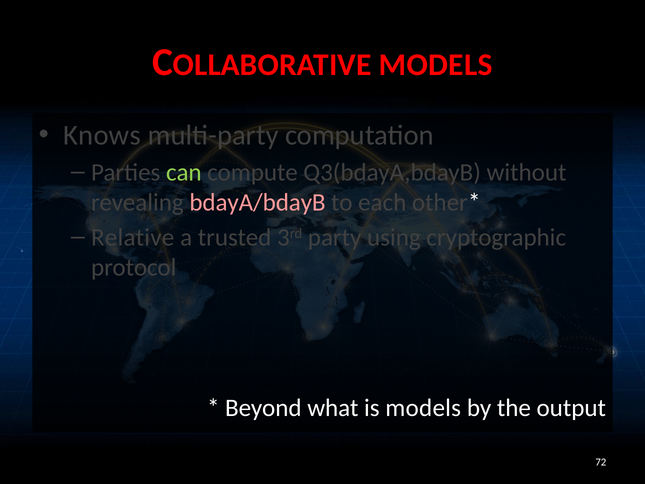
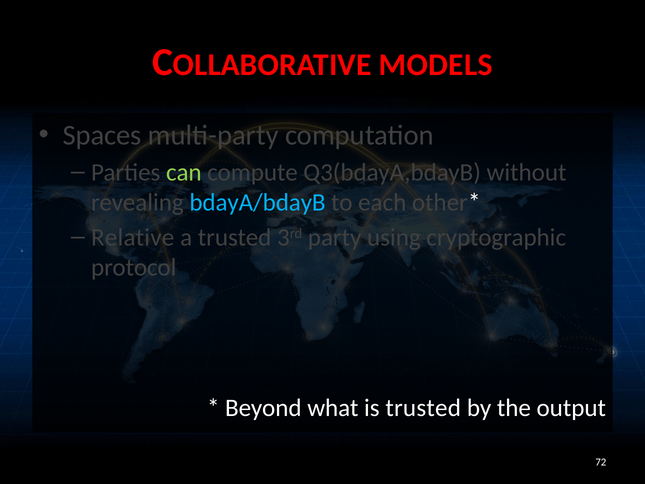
Knows: Knows -> Spaces
bdayA/bdayB colour: pink -> light blue
is models: models -> trusted
